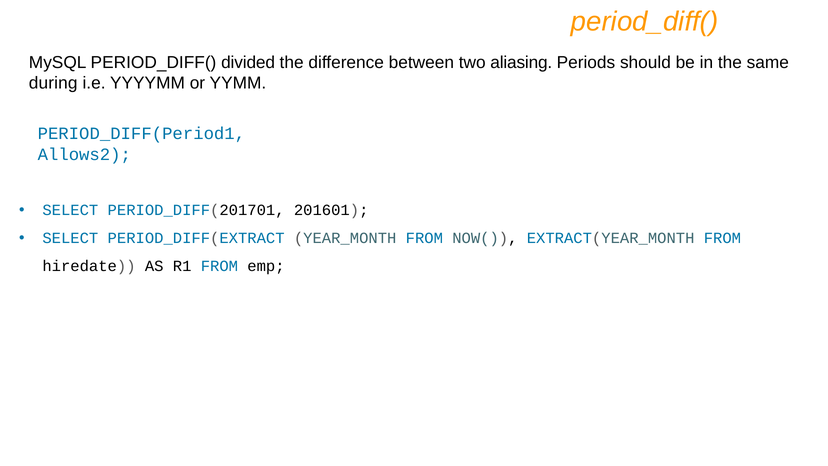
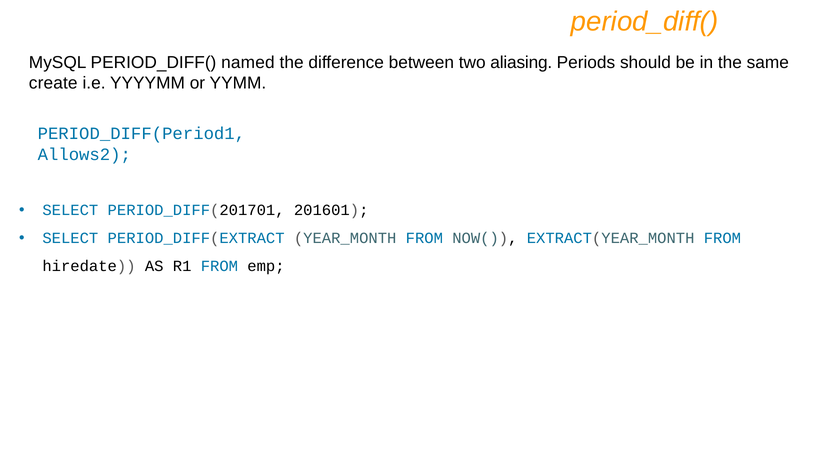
divided: divided -> named
during: during -> create
